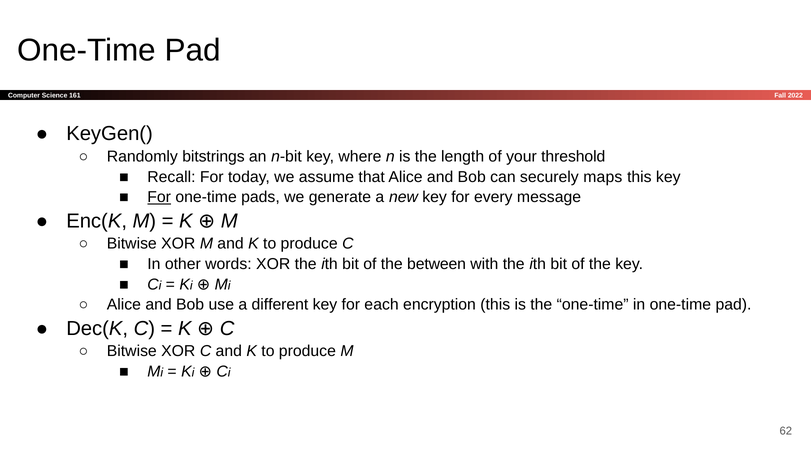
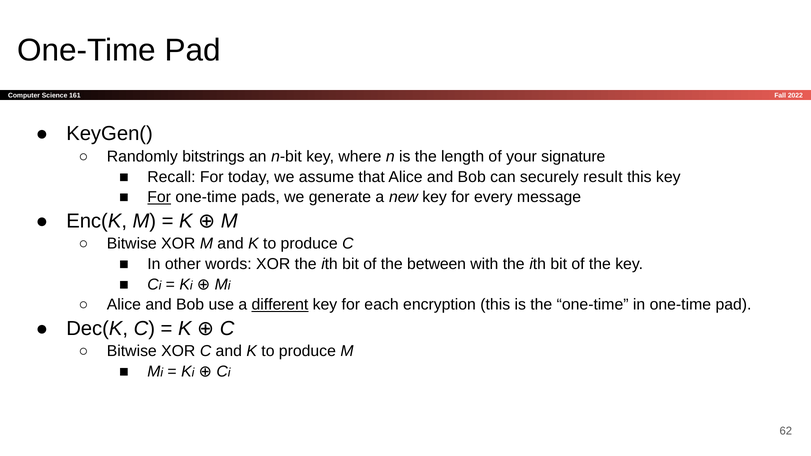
threshold: threshold -> signature
maps: maps -> result
different underline: none -> present
